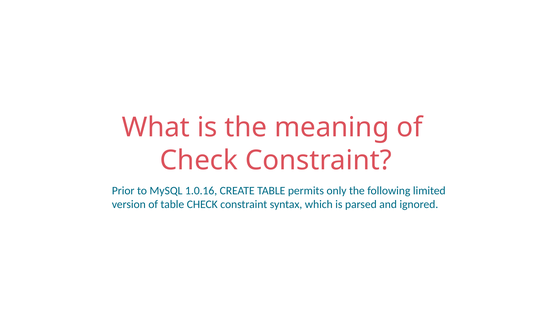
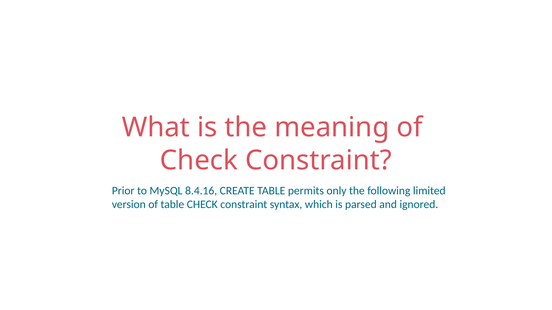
1.0.16: 1.0.16 -> 8.4.16
